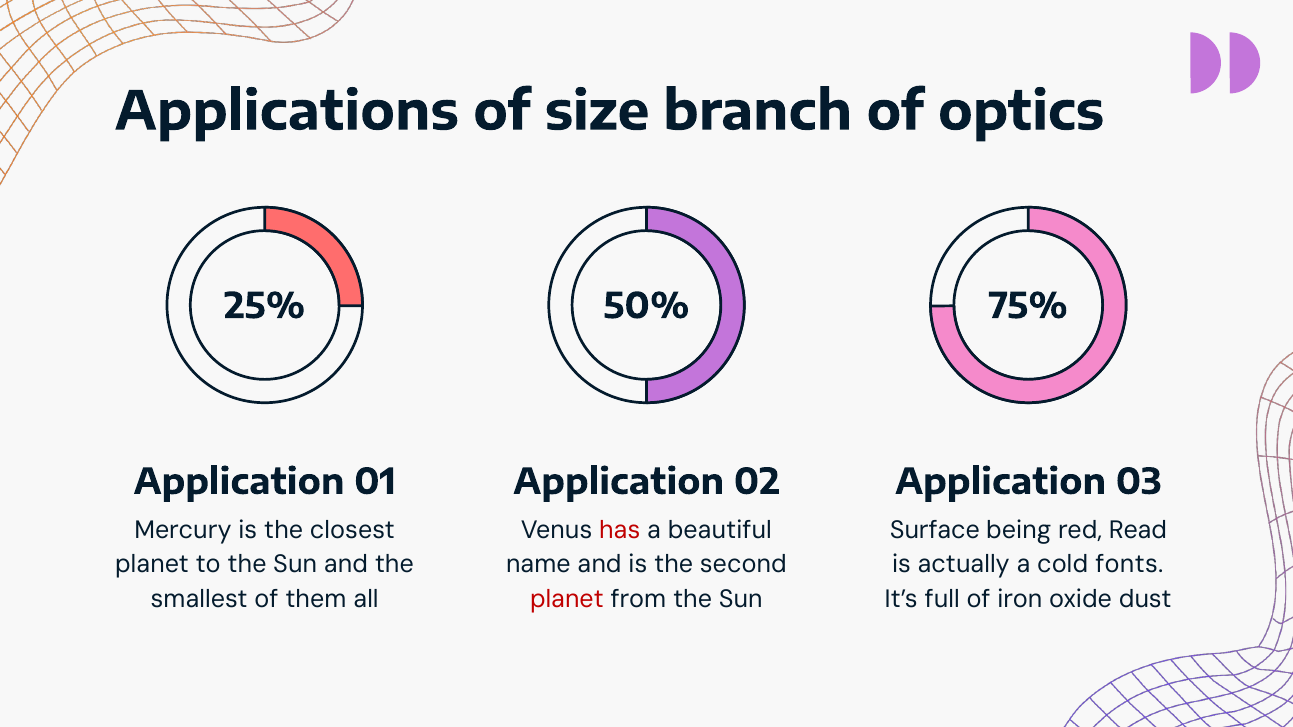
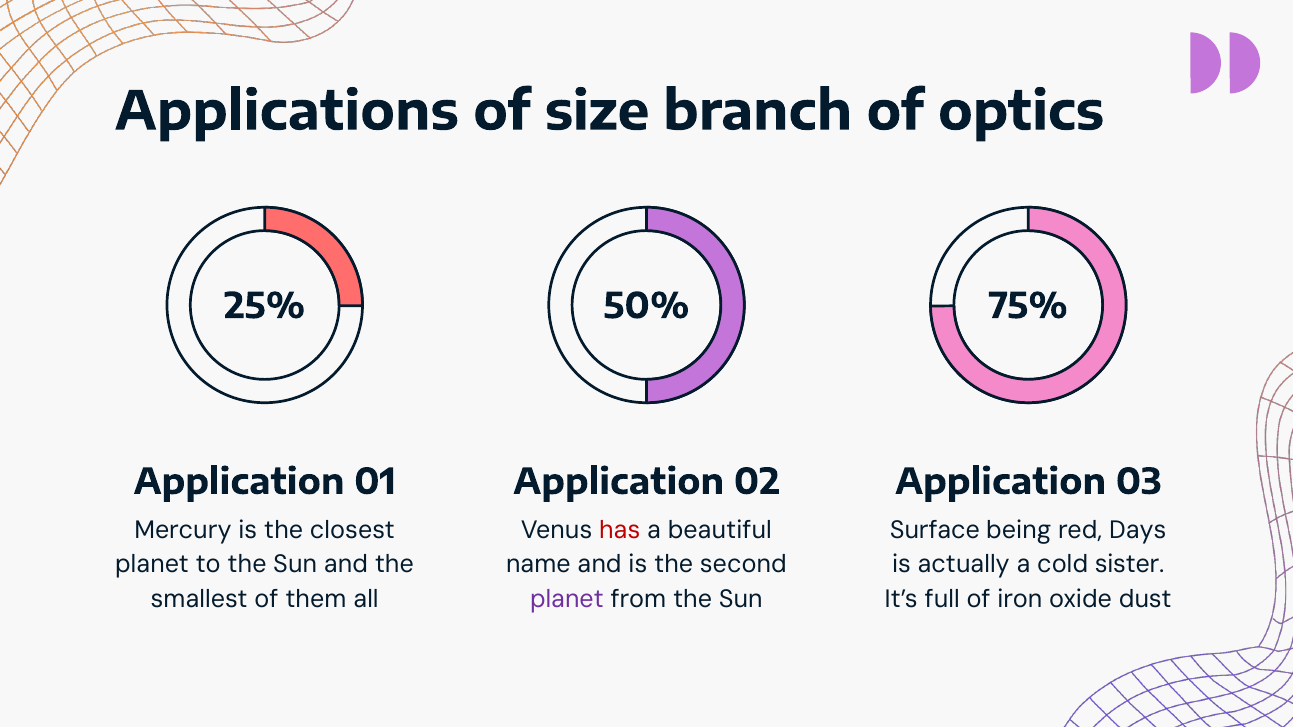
Read: Read -> Days
fonts: fonts -> sister
planet at (567, 600) colour: red -> purple
